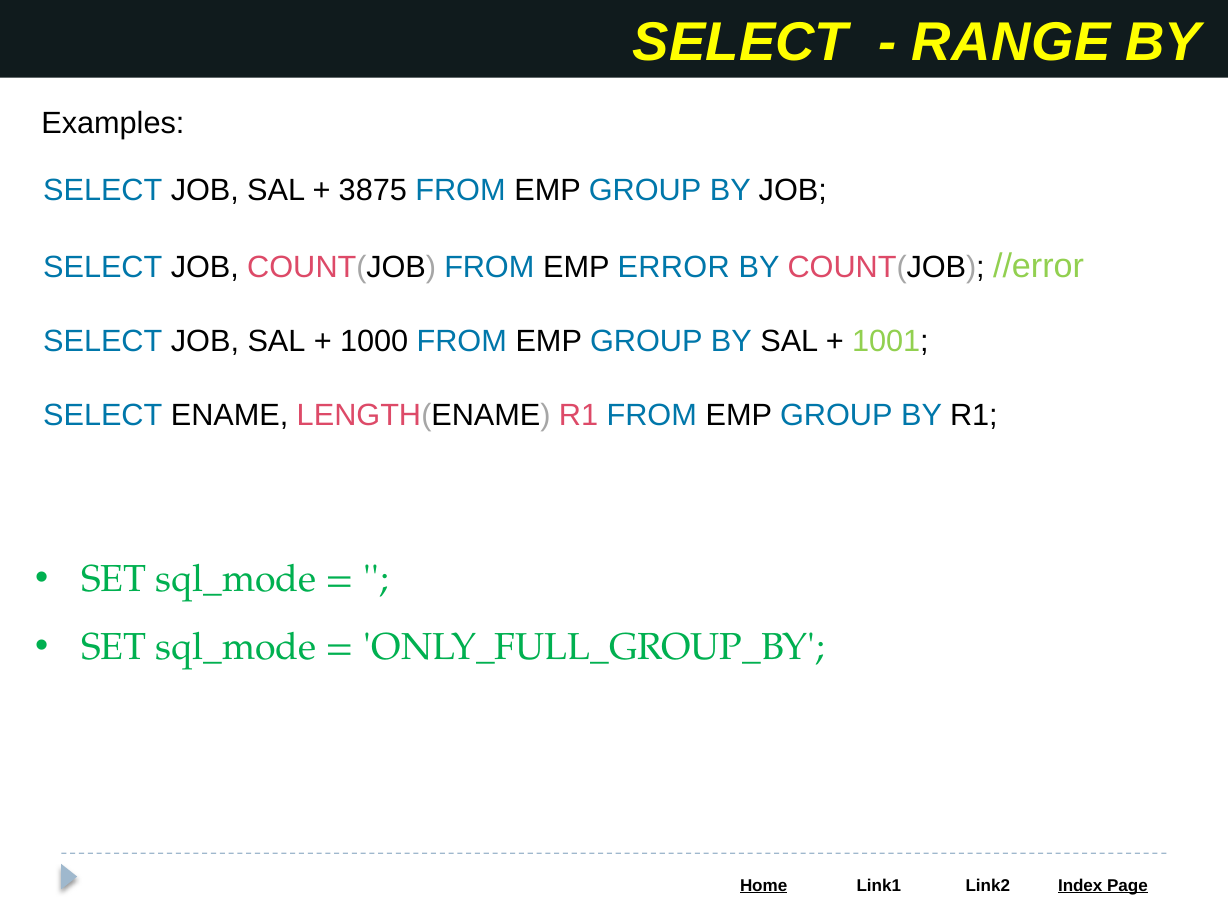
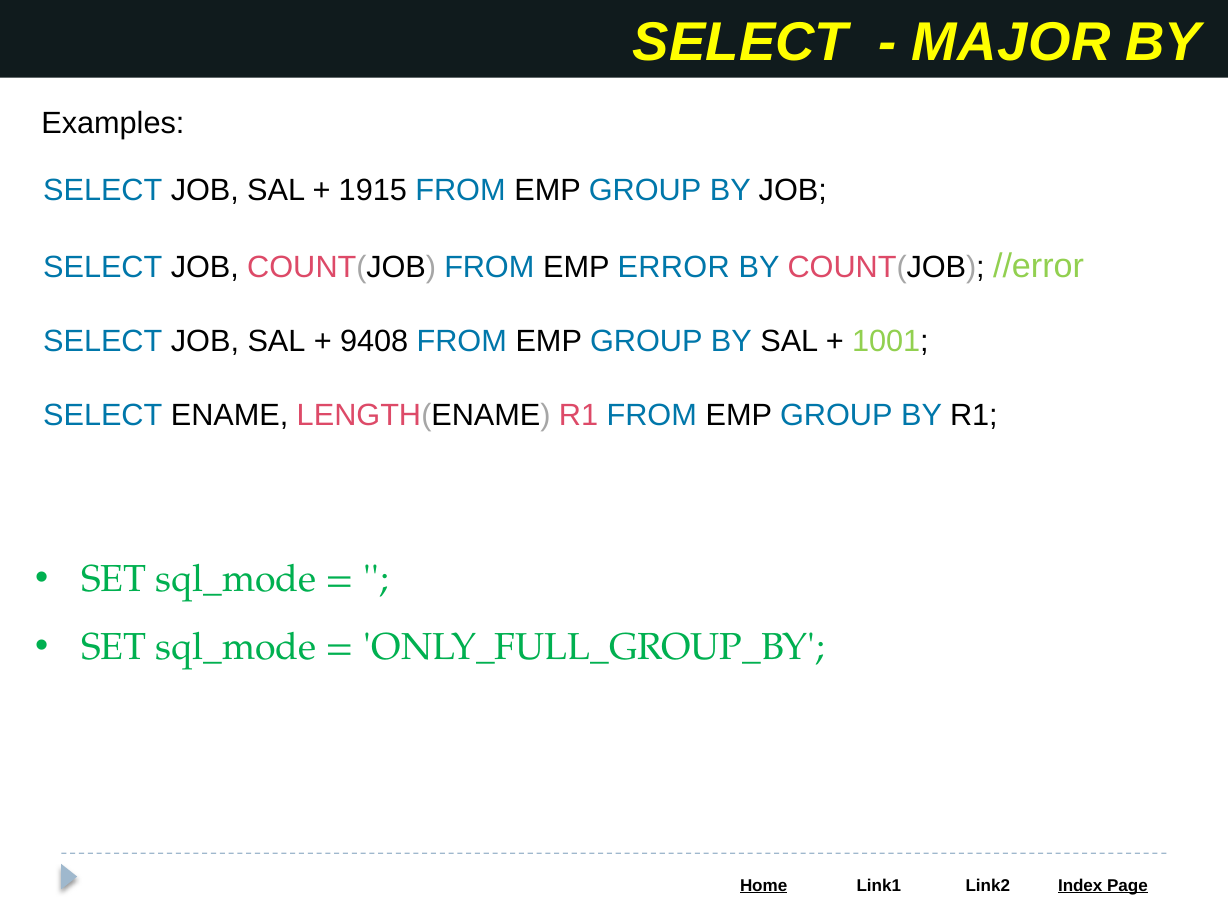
RANGE: RANGE -> MAJOR
3875: 3875 -> 1915
1000: 1000 -> 9408
